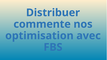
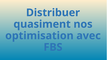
commente: commente -> quasiment
